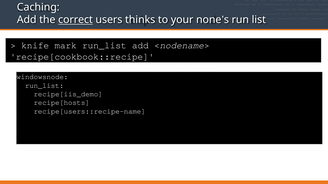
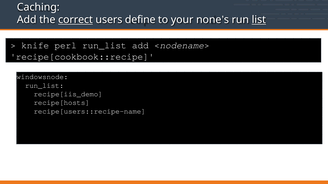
thinks: thinks -> define
list underline: none -> present
mark: mark -> perl
